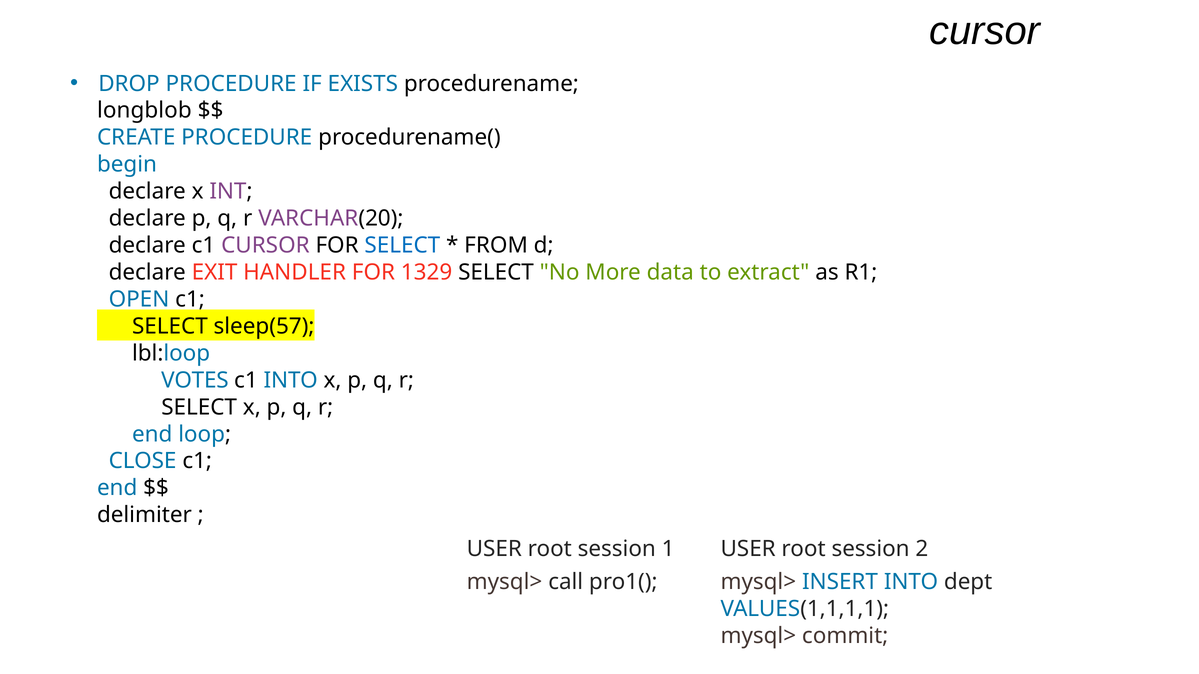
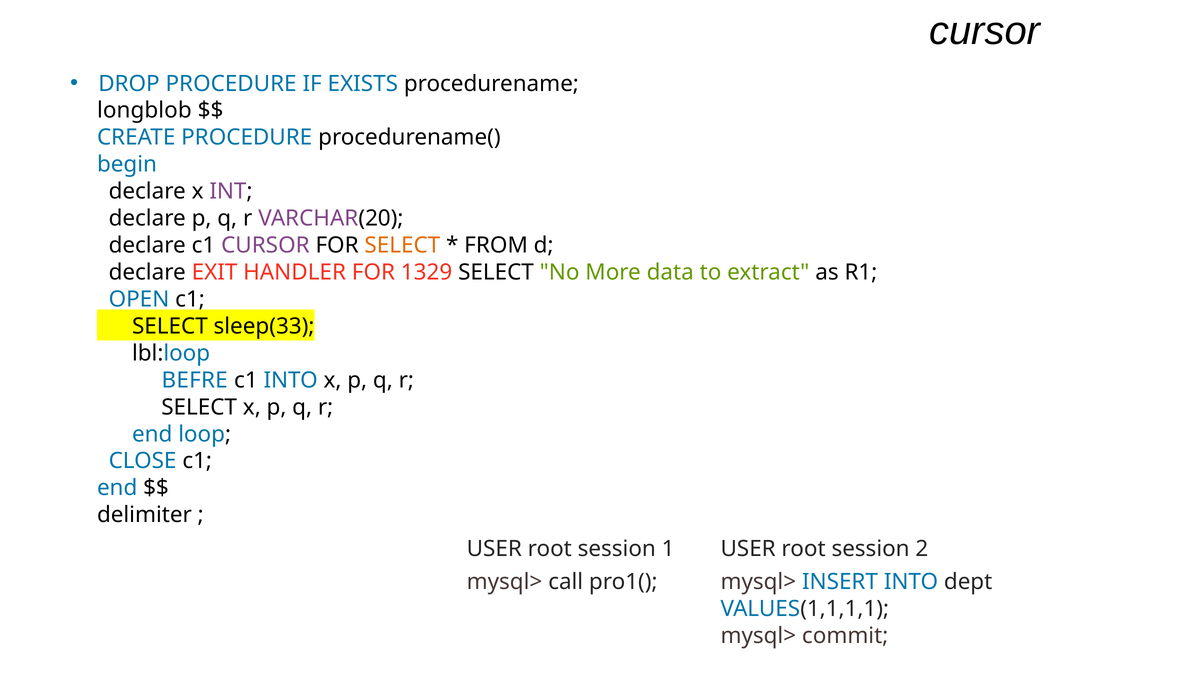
SELECT at (402, 246) colour: blue -> orange
sleep(57: sleep(57 -> sleep(33
VOTES: VOTES -> BEFRE
